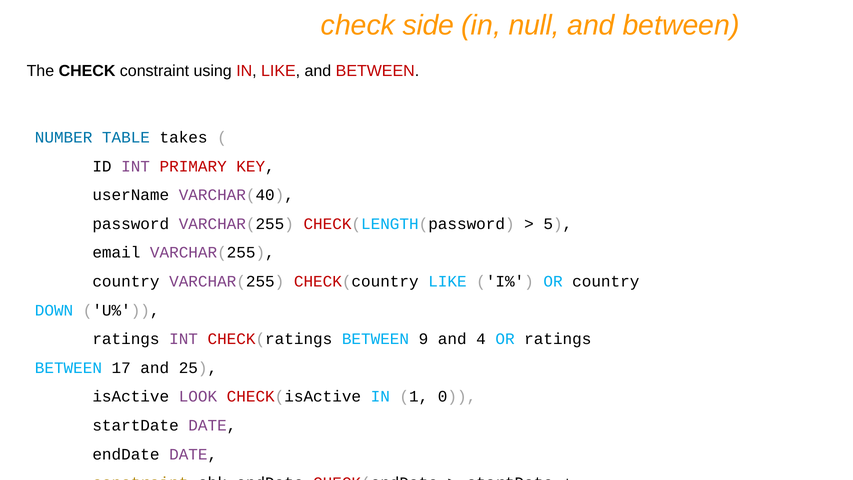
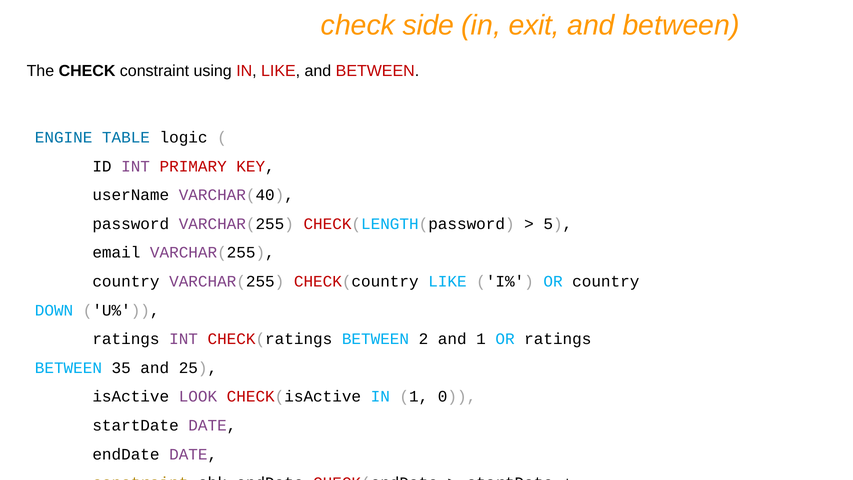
null: null -> exit
NUMBER: NUMBER -> ENGINE
takes: takes -> logic
9: 9 -> 2
and 4: 4 -> 1
17: 17 -> 35
